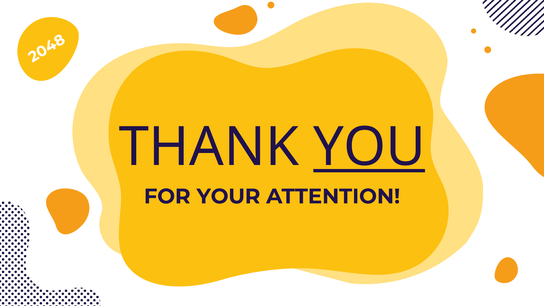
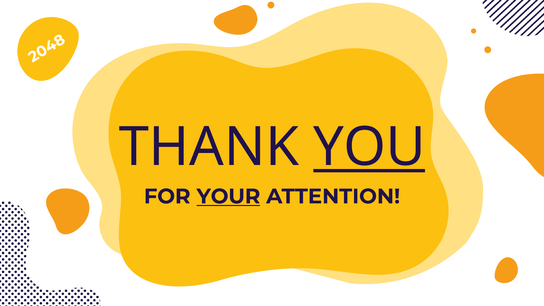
YOUR underline: none -> present
